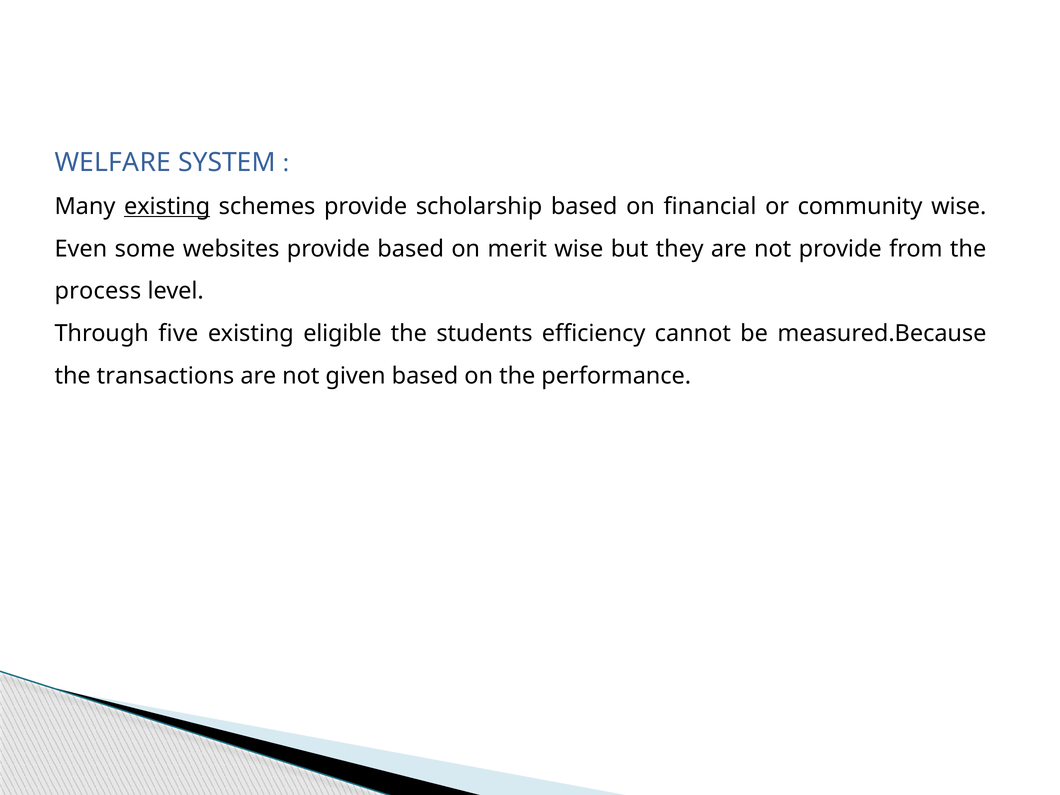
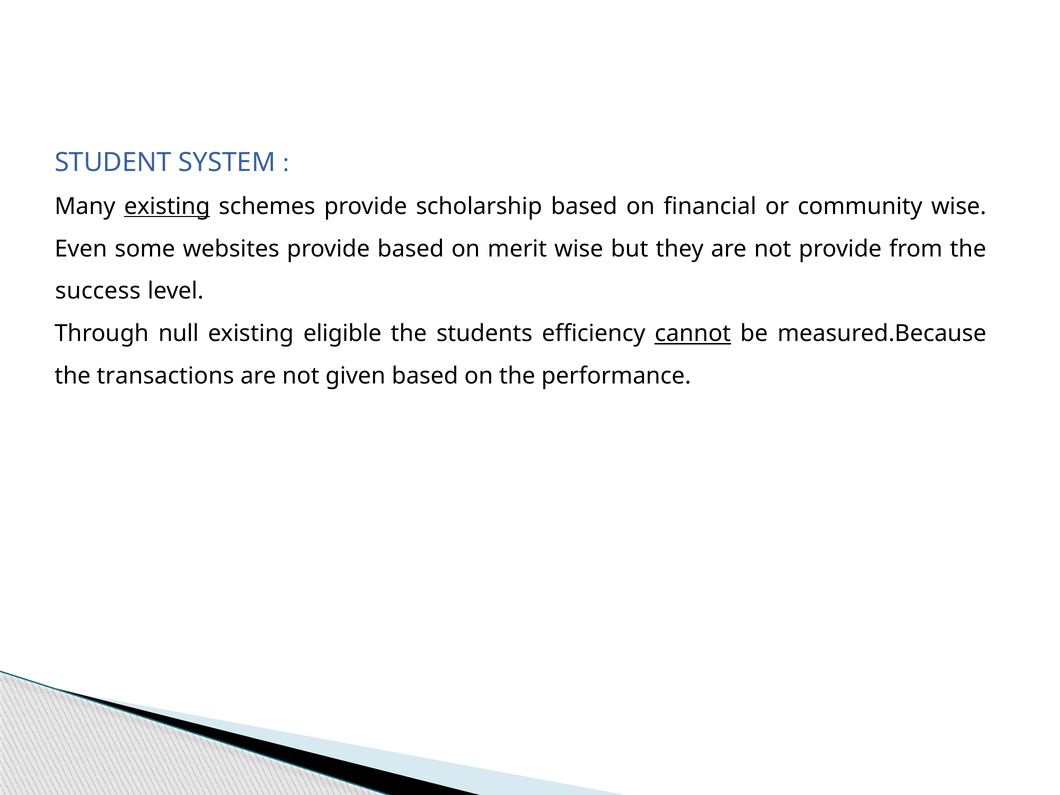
WELFARE: WELFARE -> STUDENT
process: process -> success
five: five -> null
cannot underline: none -> present
